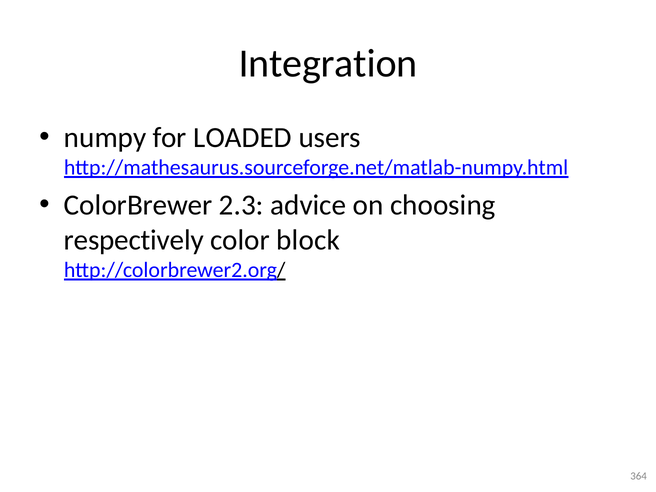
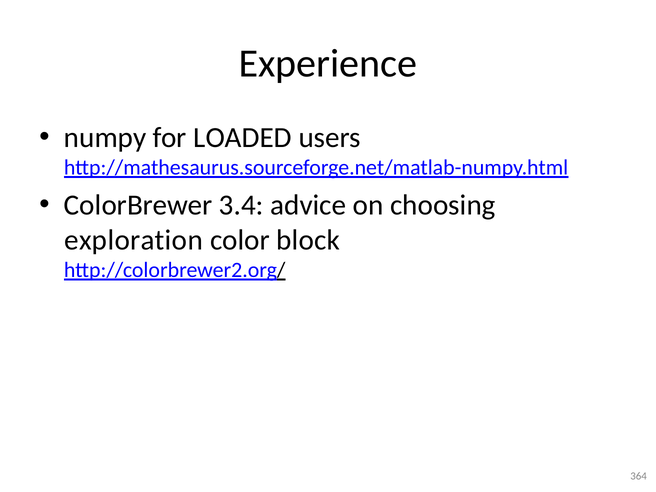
Integration: Integration -> Experience
2.3: 2.3 -> 3.4
respectively: respectively -> exploration
